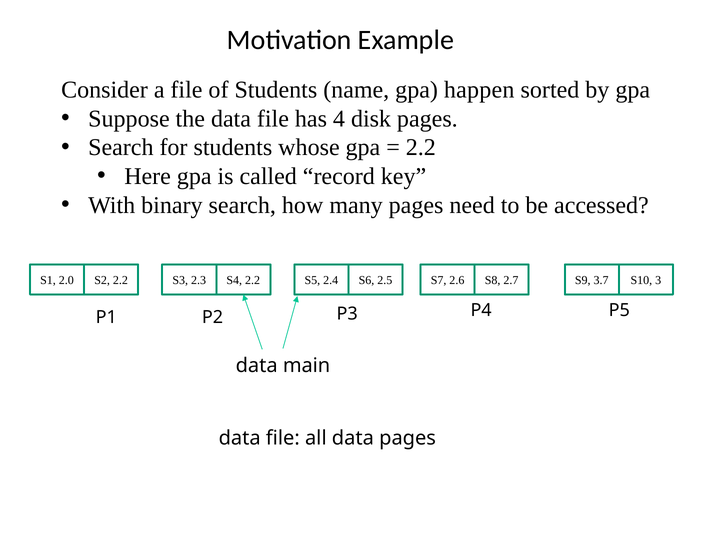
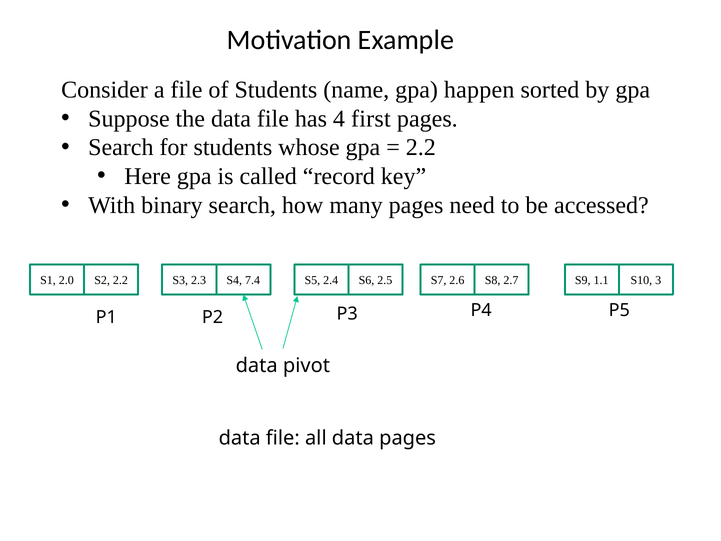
disk: disk -> first
S4 2.2: 2.2 -> 7.4
3.7: 3.7 -> 1.1
main: main -> pivot
